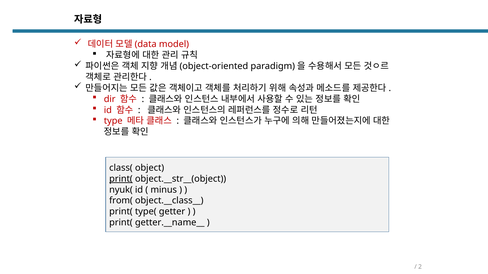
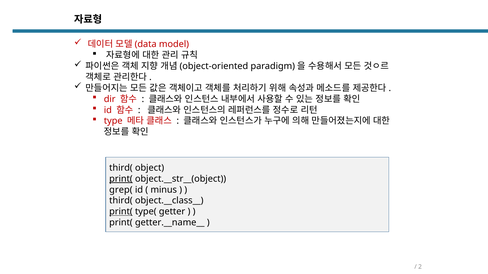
class( at (121, 168): class( -> third(
nyuk(: nyuk( -> grep(
from( at (121, 201): from( -> third(
print( at (121, 212) underline: none -> present
